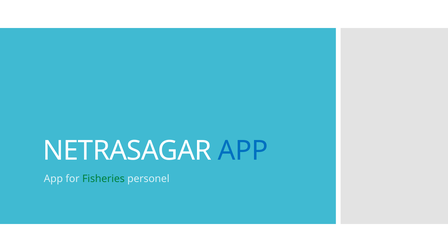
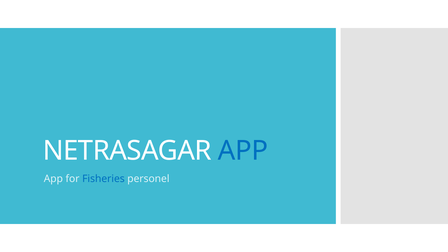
Fisheries colour: green -> blue
